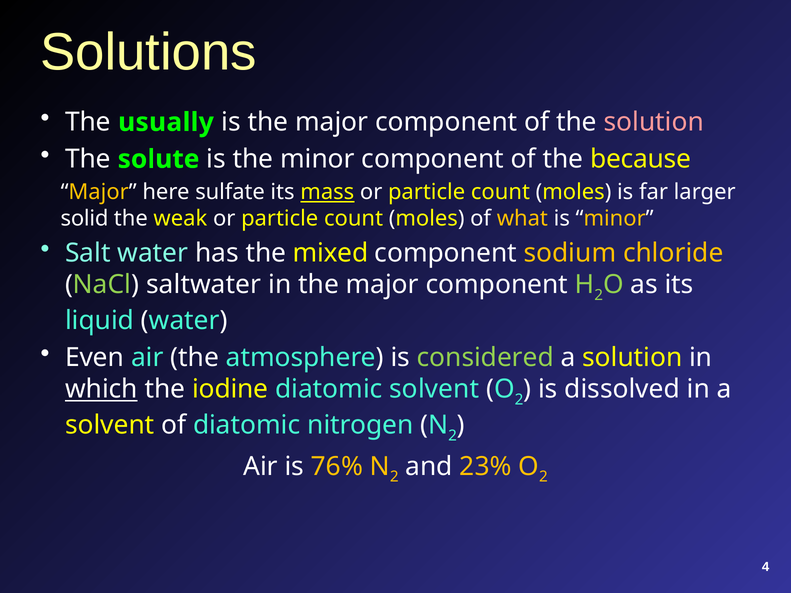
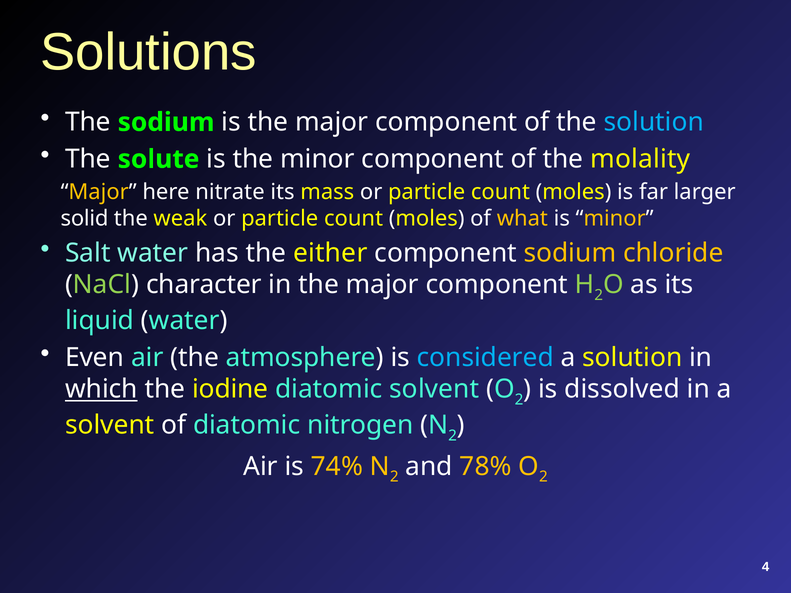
The usually: usually -> sodium
solution at (654, 122) colour: pink -> light blue
because: because -> molality
sulfate: sulfate -> nitrate
mass underline: present -> none
mixed: mixed -> either
saltwater: saltwater -> character
considered colour: light green -> light blue
76%: 76% -> 74%
23%: 23% -> 78%
